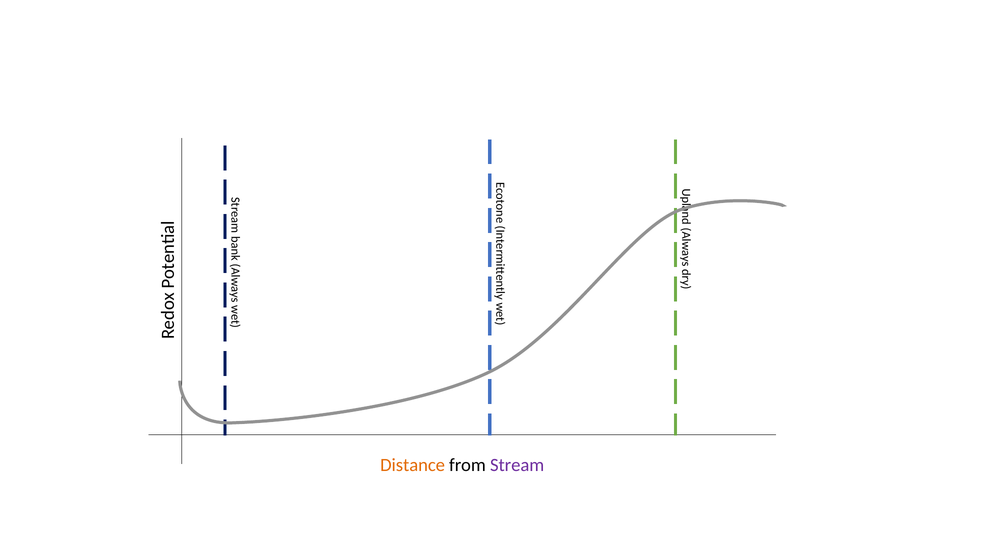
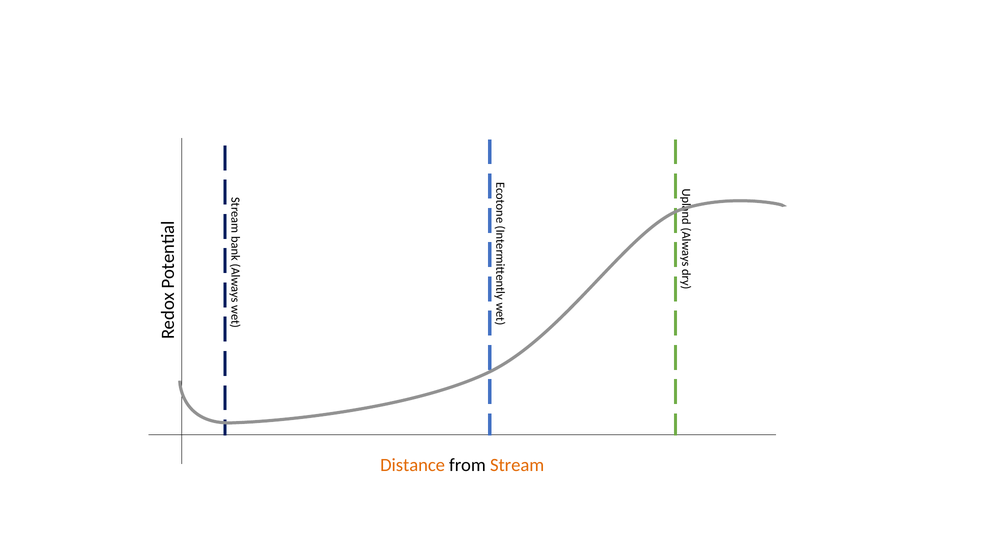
Stream colour: purple -> orange
